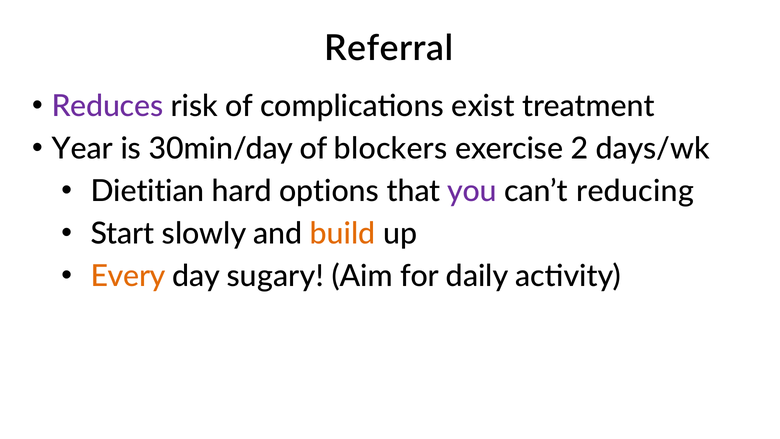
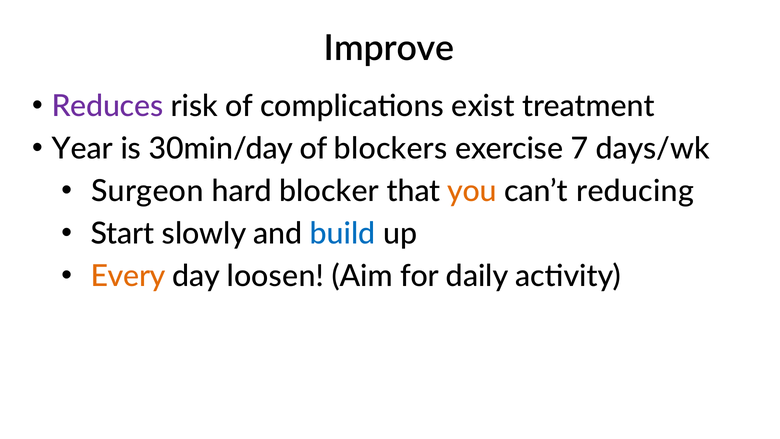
Referral: Referral -> Improve
2: 2 -> 7
Dietitian: Dietitian -> Surgeon
options: options -> blocker
you colour: purple -> orange
build colour: orange -> blue
sugary: sugary -> loosen
